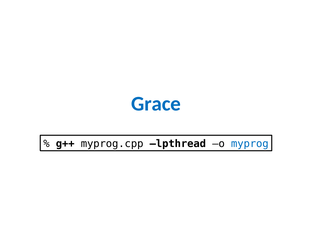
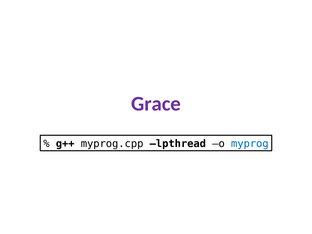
Grace colour: blue -> purple
